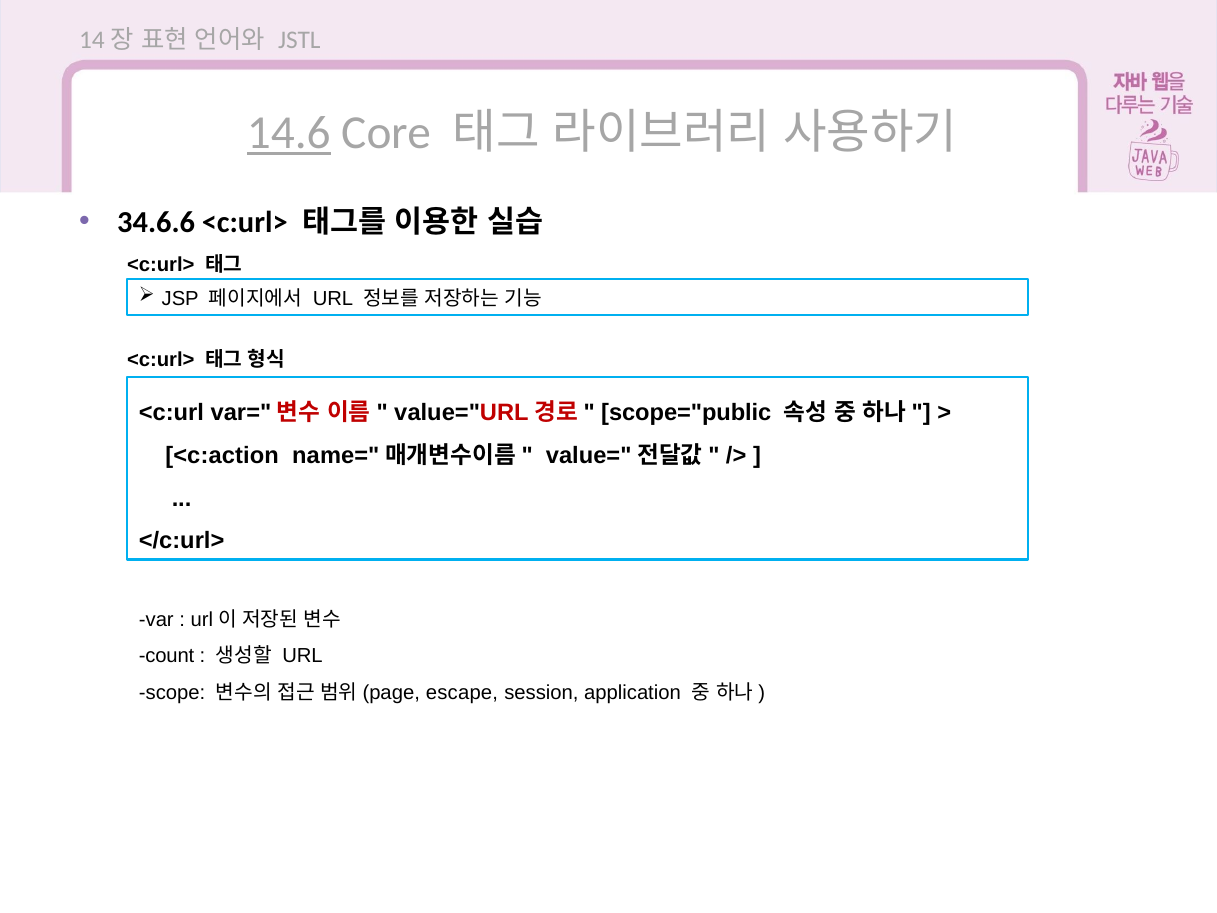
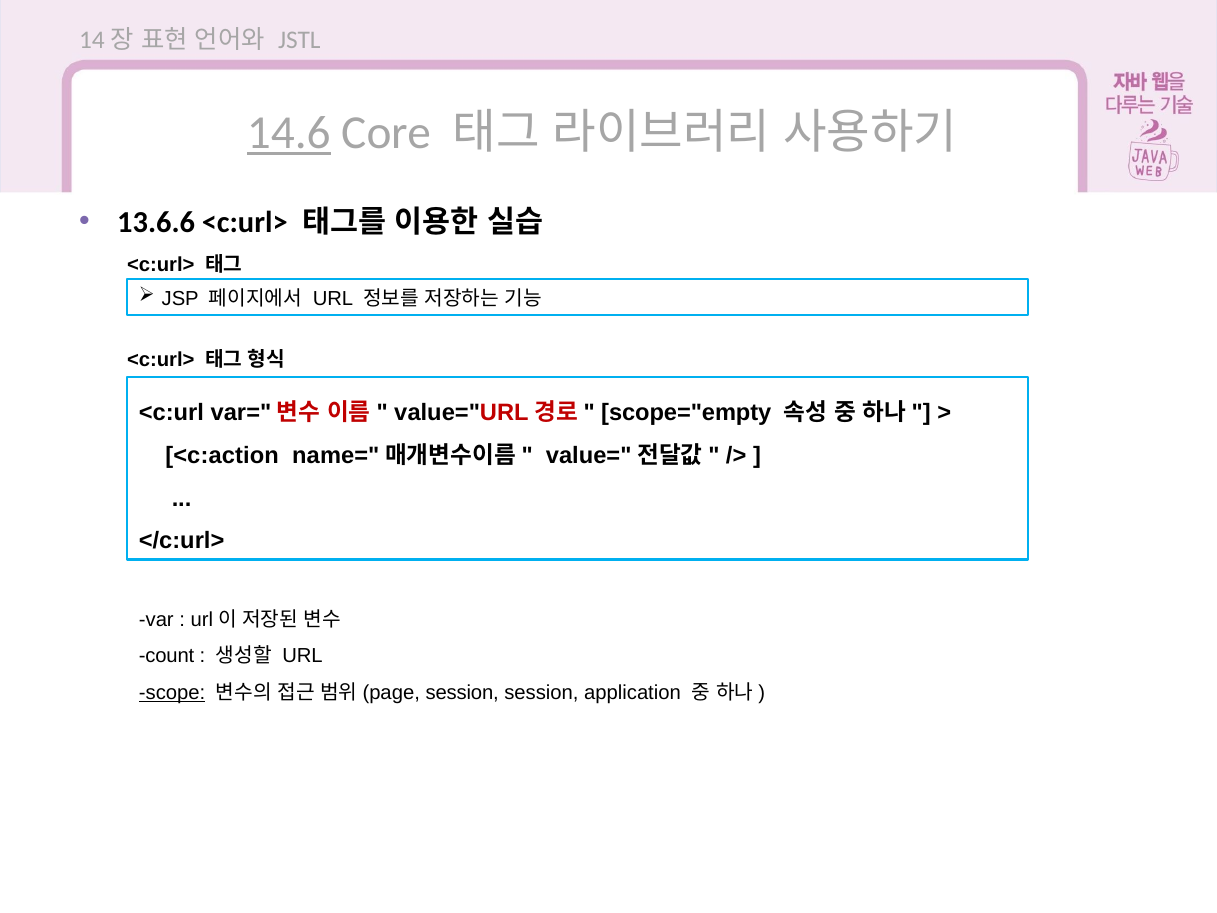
34.6.6: 34.6.6 -> 13.6.6
scope="public: scope="public -> scope="empty
scope underline: none -> present
escape at (462, 693): escape -> session
